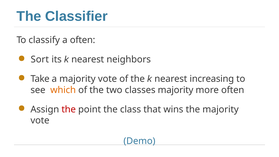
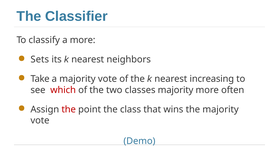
a often: often -> more
Sort: Sort -> Sets
which colour: orange -> red
